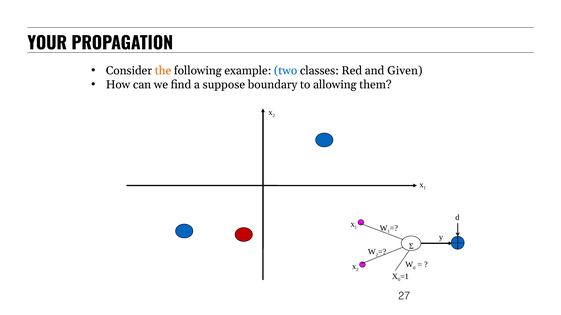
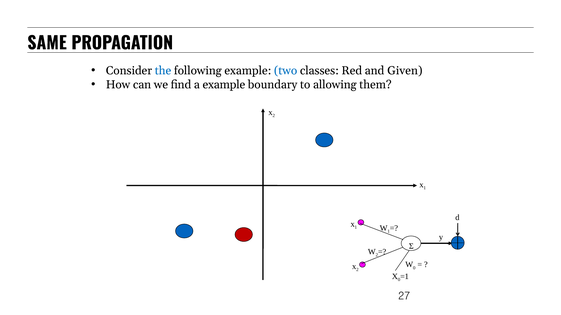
YOUR: YOUR -> SAME
the colour: orange -> blue
a suppose: suppose -> example
